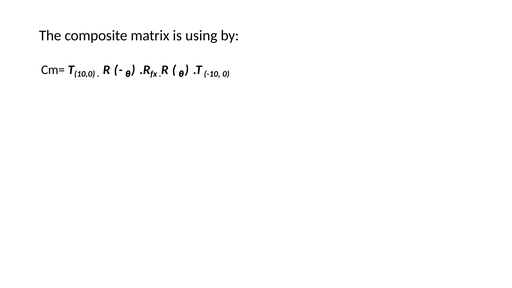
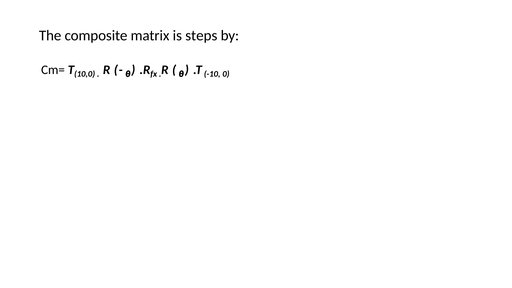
using: using -> steps
